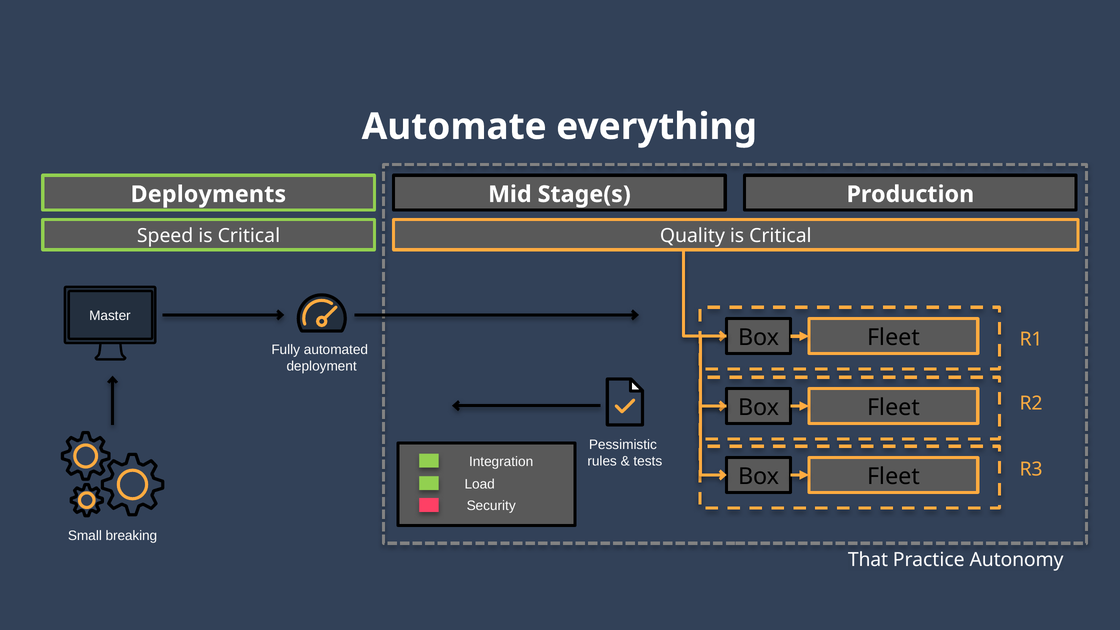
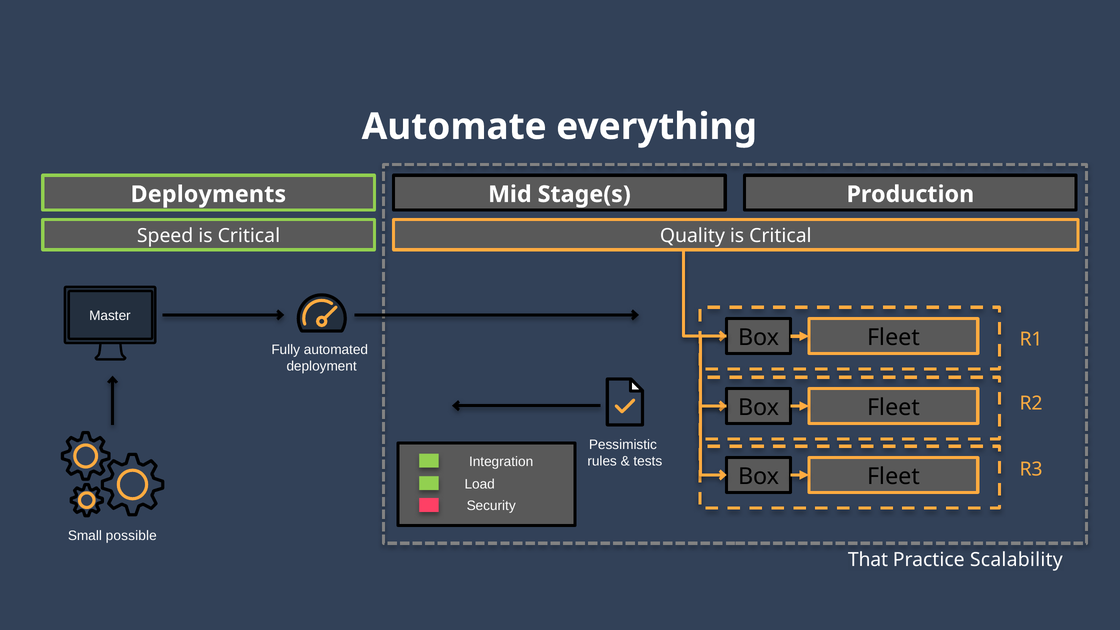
breaking: breaking -> possible
Autonomy: Autonomy -> Scalability
